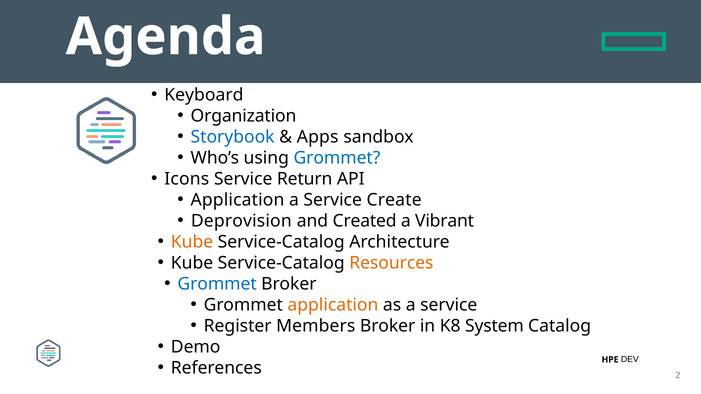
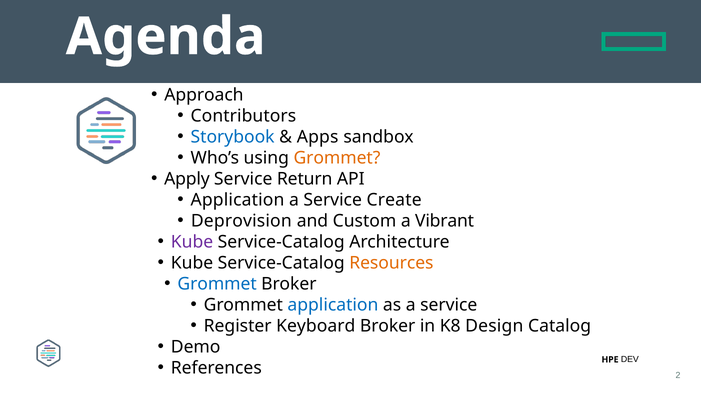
Keyboard: Keyboard -> Approach
Organization: Organization -> Contributors
Grommet at (337, 158) colour: blue -> orange
Icons: Icons -> Apply
Created: Created -> Custom
Kube at (192, 242) colour: orange -> purple
application at (333, 305) colour: orange -> blue
Members: Members -> Keyboard
System: System -> Design
